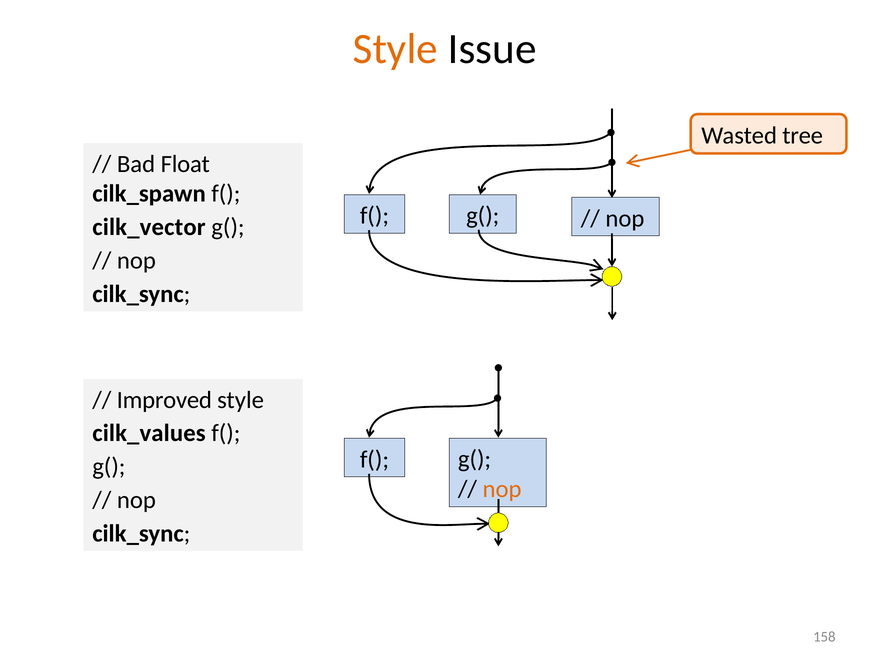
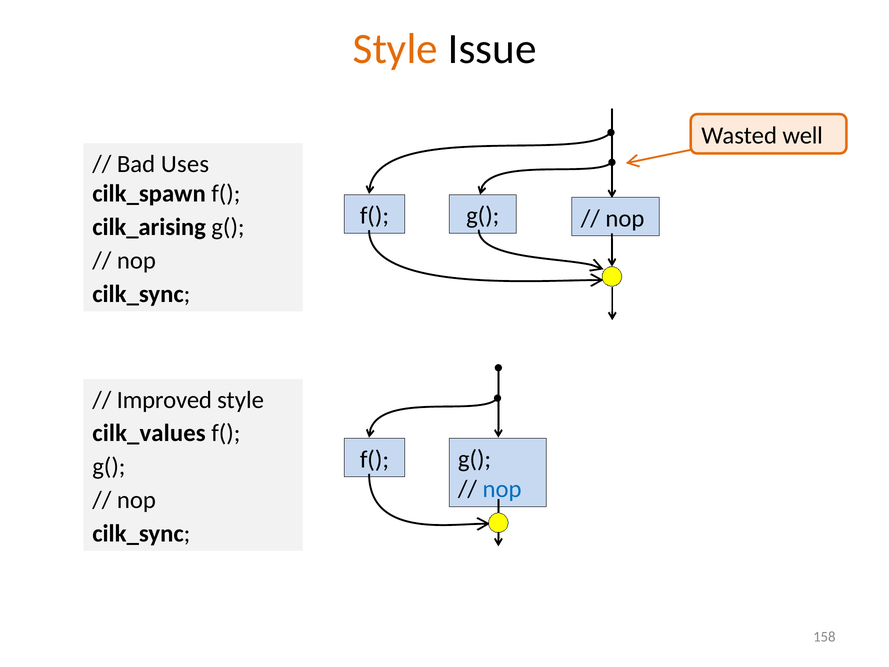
tree: tree -> well
Float: Float -> Uses
cilk_vector: cilk_vector -> cilk_arising
nop at (502, 489) colour: orange -> blue
